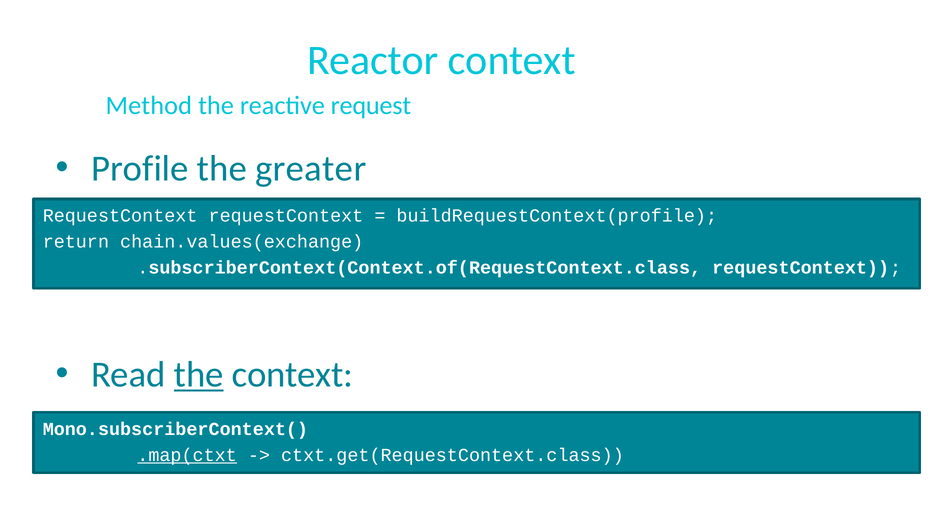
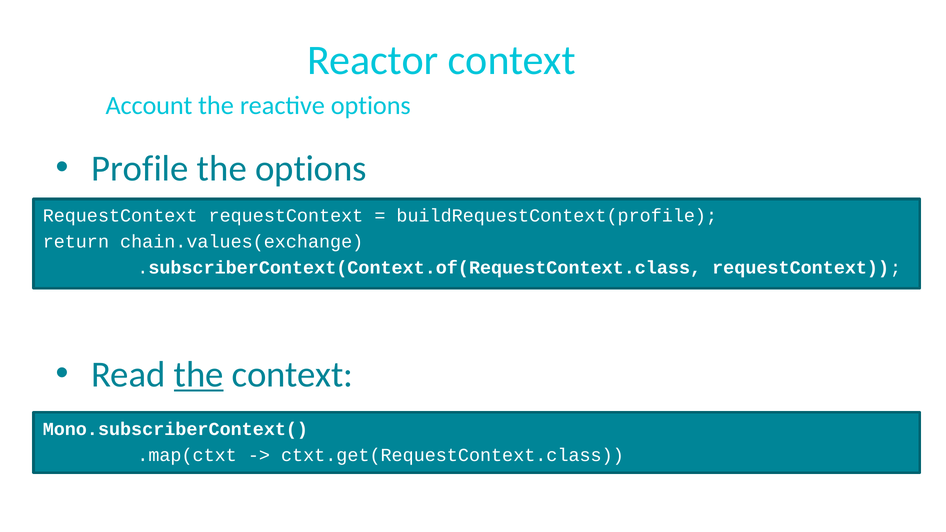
Method: Method -> Account
reactive request: request -> options
the greater: greater -> options
.map(ctxt underline: present -> none
